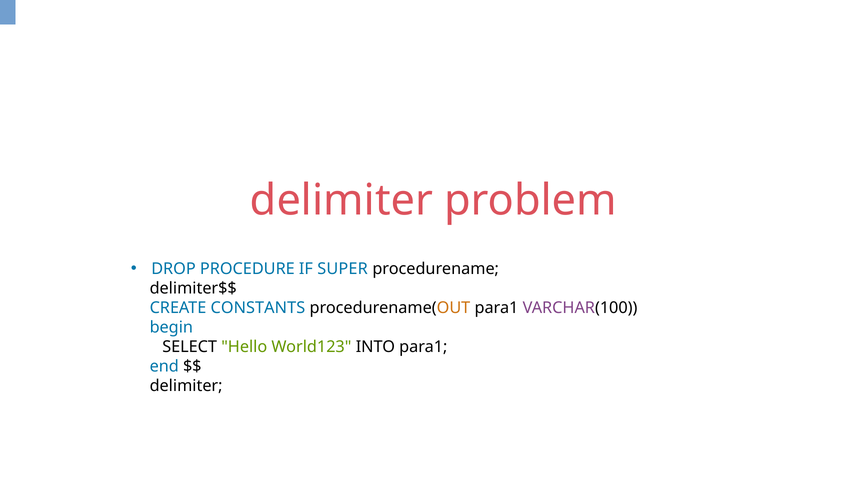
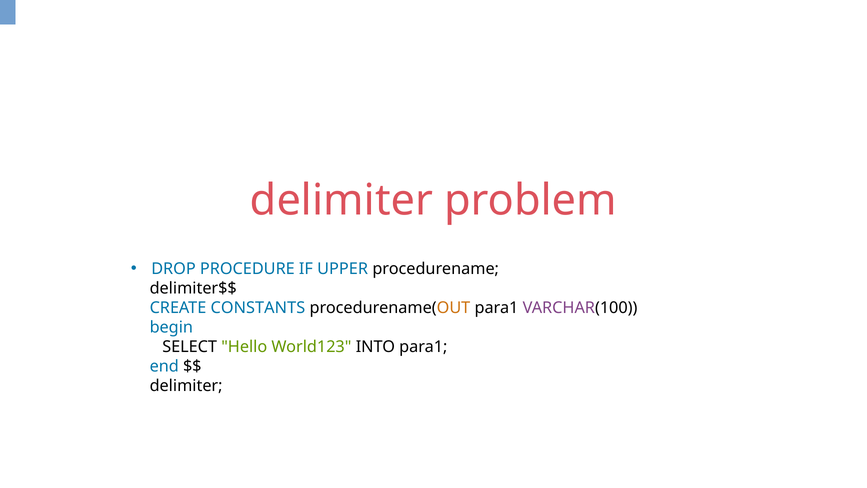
SUPER: SUPER -> UPPER
